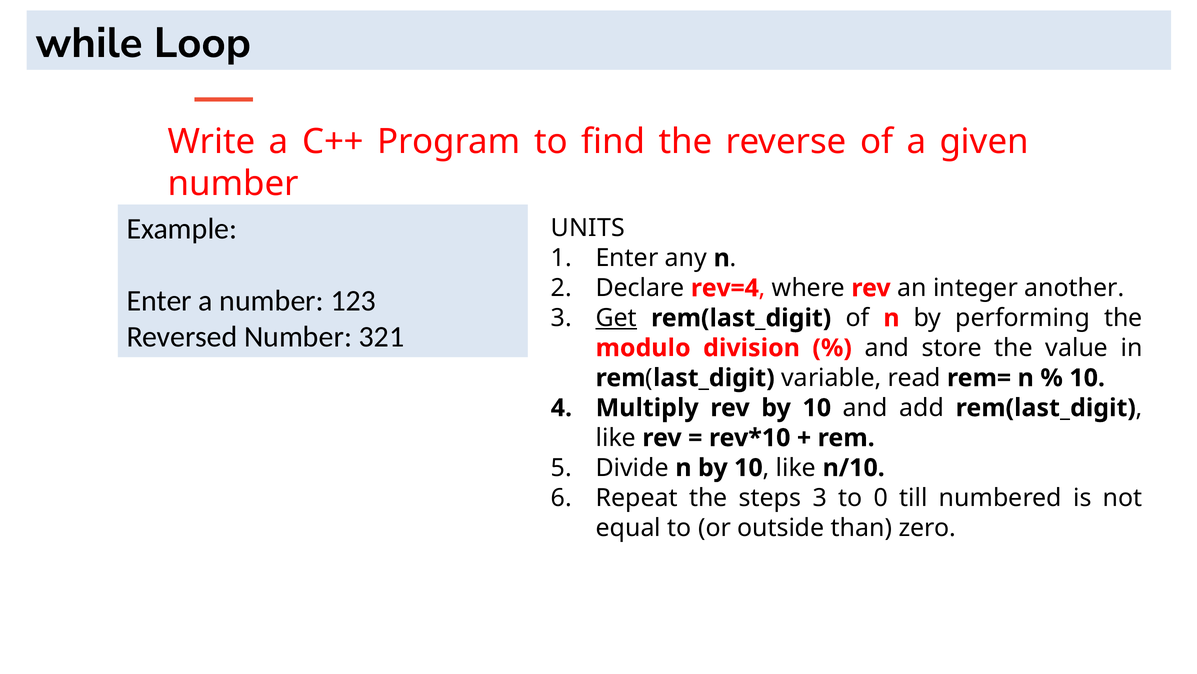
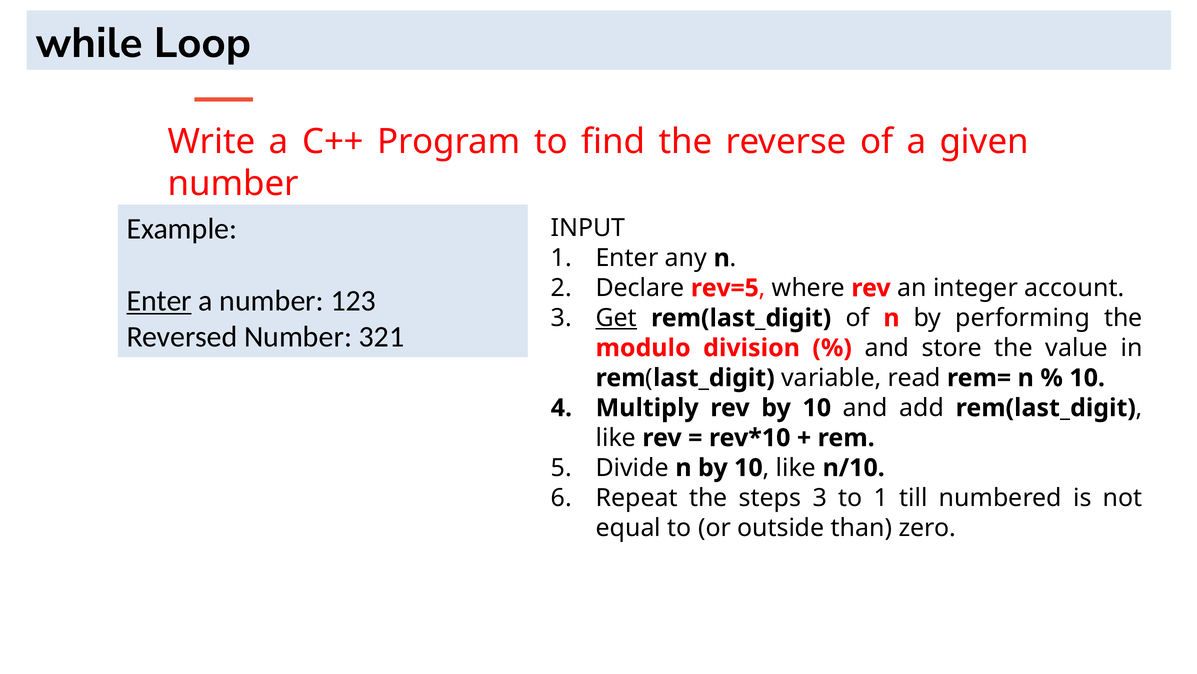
UNITS: UNITS -> INPUT
rev=4: rev=4 -> rev=5
another: another -> account
Enter at (159, 301) underline: none -> present
to 0: 0 -> 1
